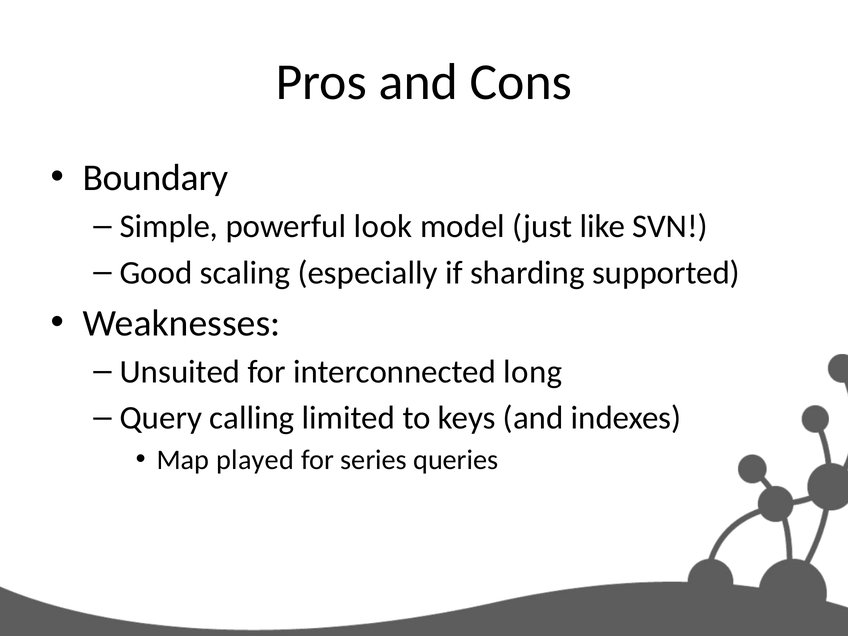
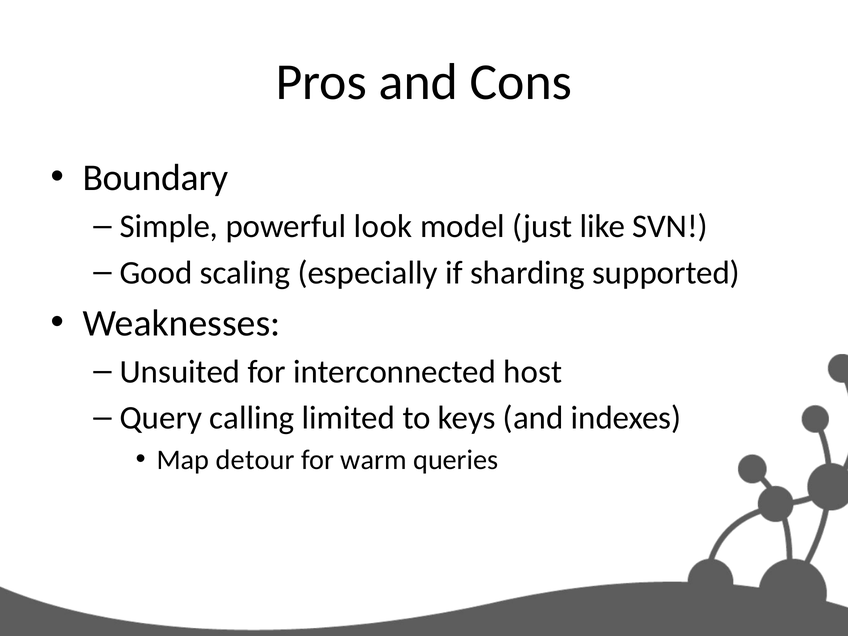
long: long -> host
played: played -> detour
series: series -> warm
